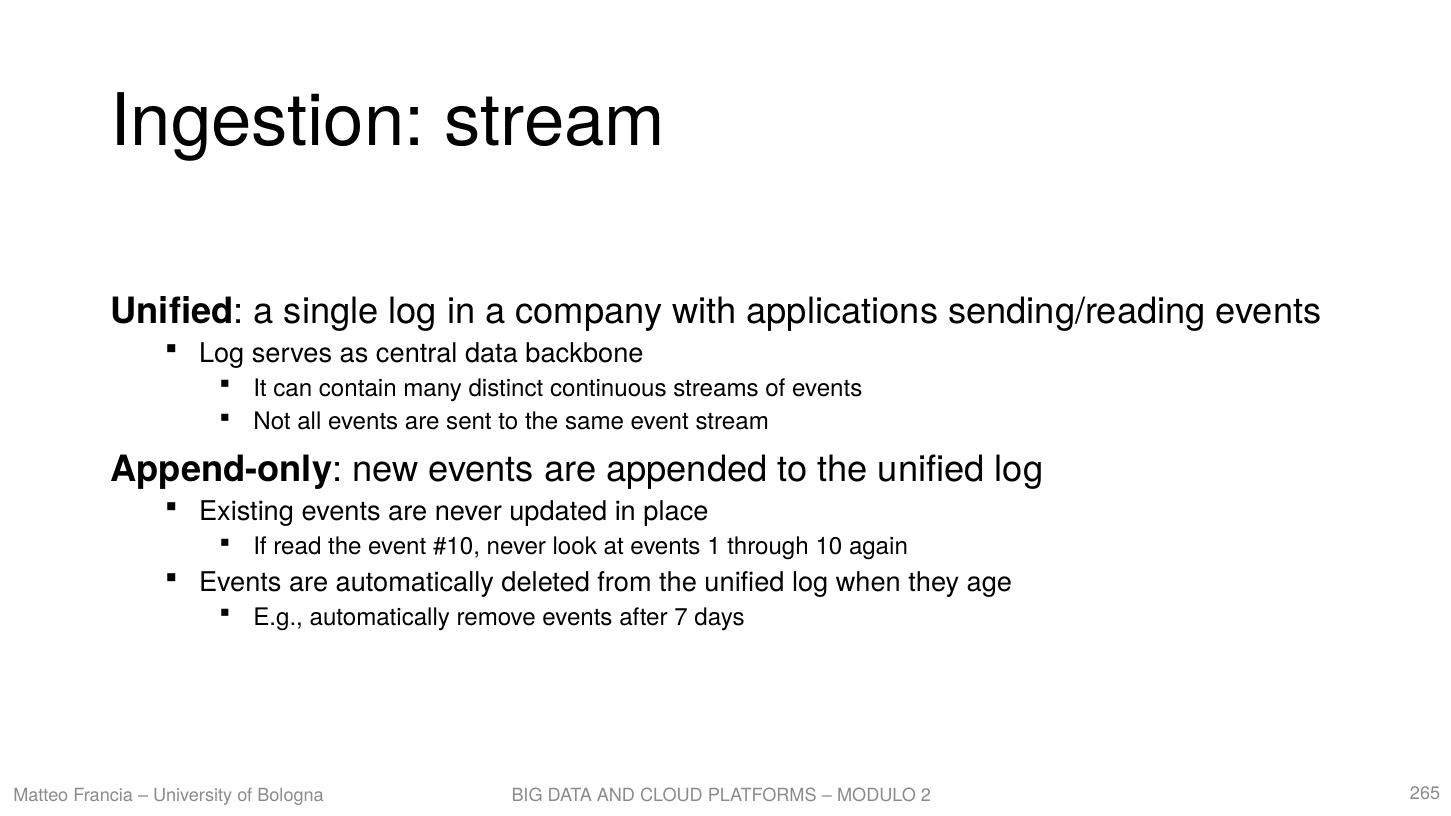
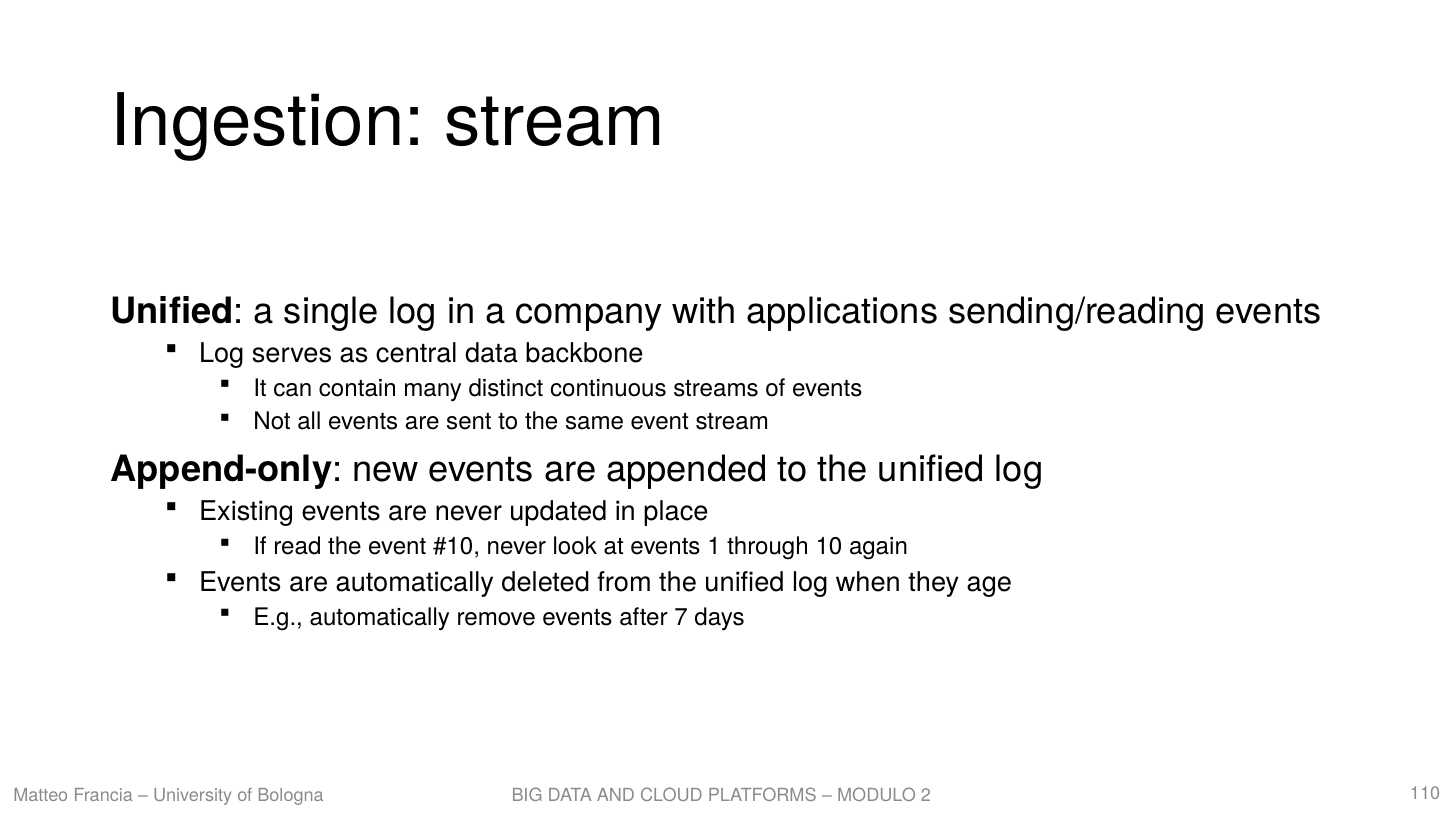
265: 265 -> 110
